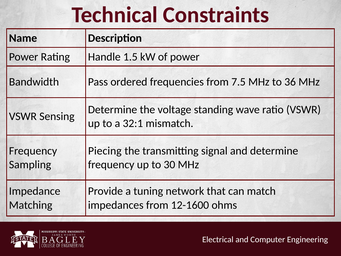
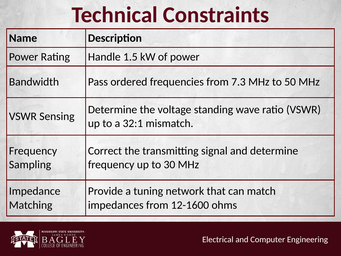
7.5: 7.5 -> 7.3
36: 36 -> 50
Piecing: Piecing -> Correct
